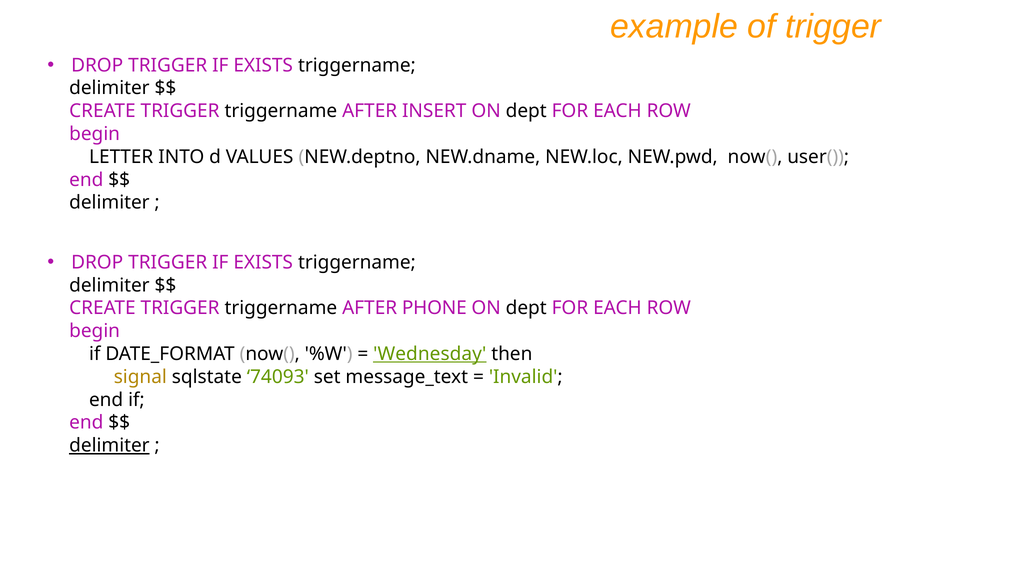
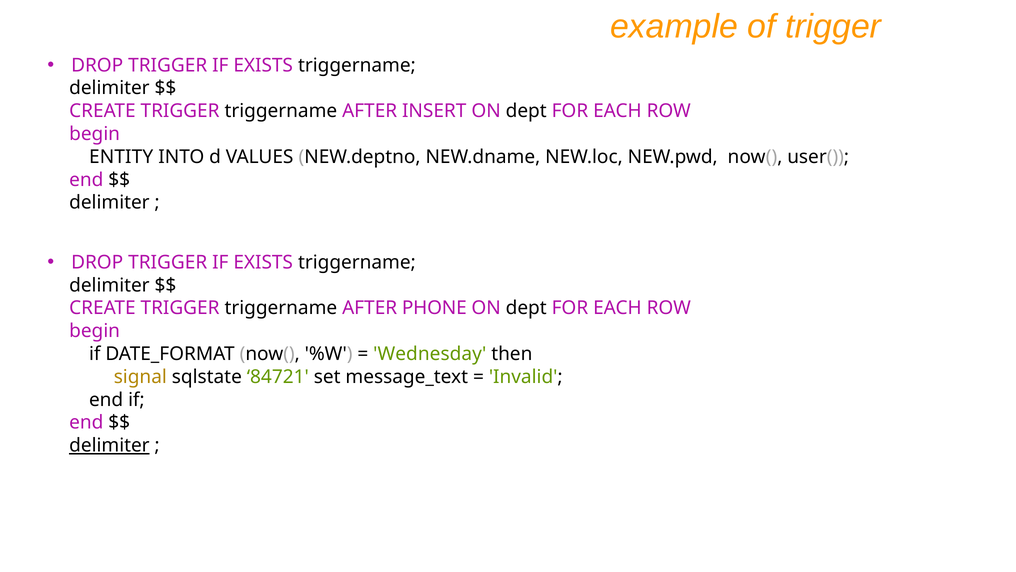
LETTER: LETTER -> ENTITY
Wednesday underline: present -> none
74093: 74093 -> 84721
